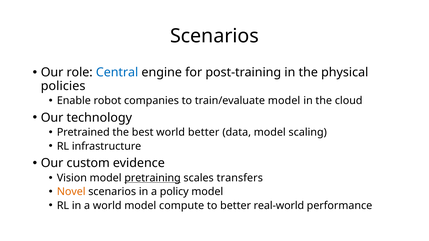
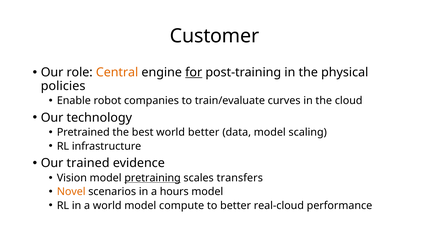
Scenarios at (214, 36): Scenarios -> Customer
Central colour: blue -> orange
for underline: none -> present
train/evaluate model: model -> curves
custom: custom -> trained
policy: policy -> hours
real-world: real-world -> real-cloud
